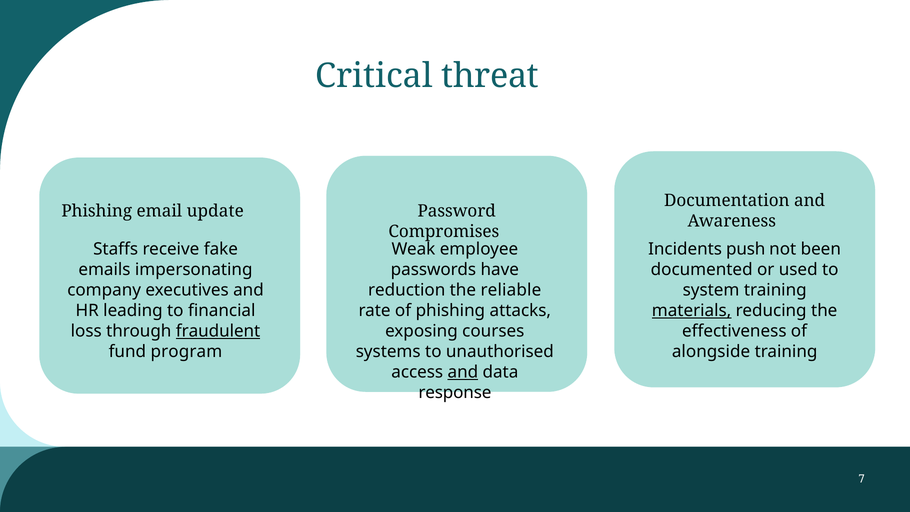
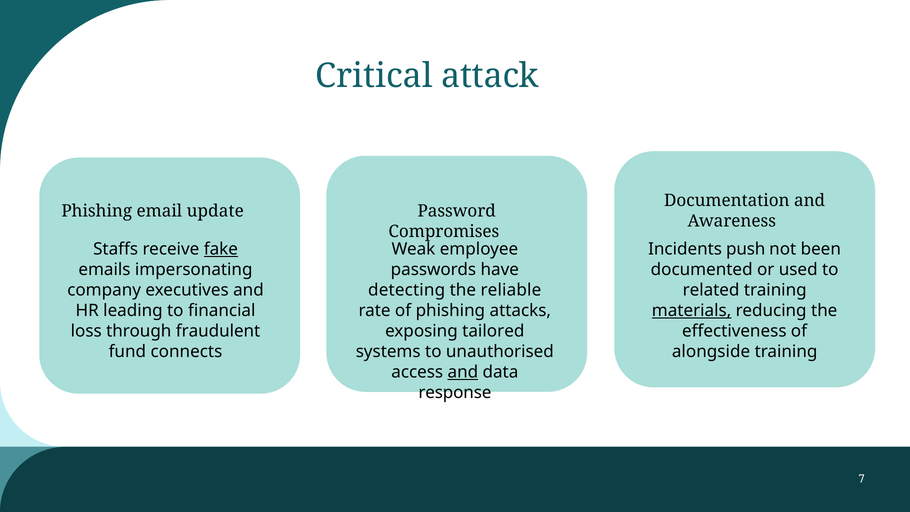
threat: threat -> attack
fake underline: none -> present
reduction: reduction -> detecting
system: system -> related
fraudulent underline: present -> none
courses: courses -> tailored
program: program -> connects
